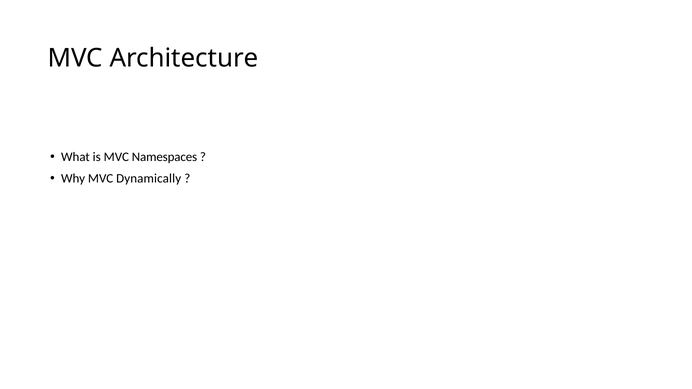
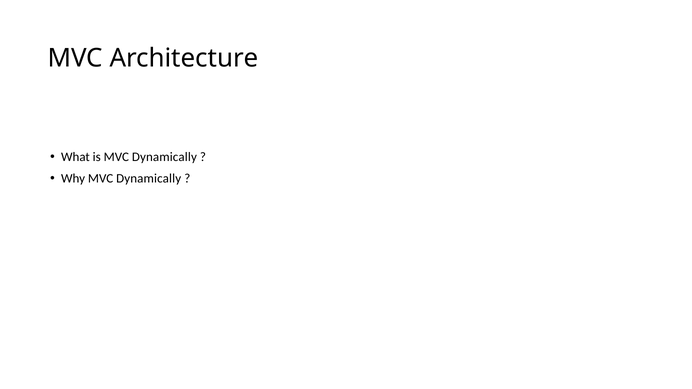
is MVC Namespaces: Namespaces -> Dynamically
